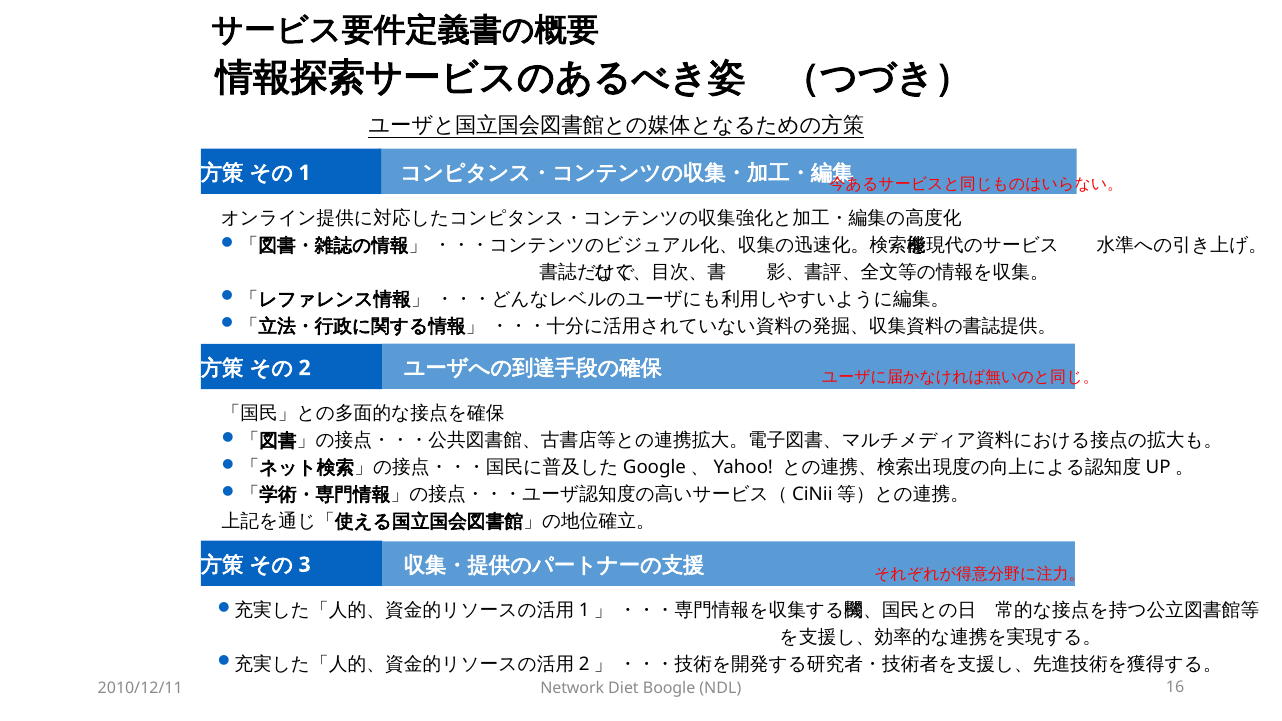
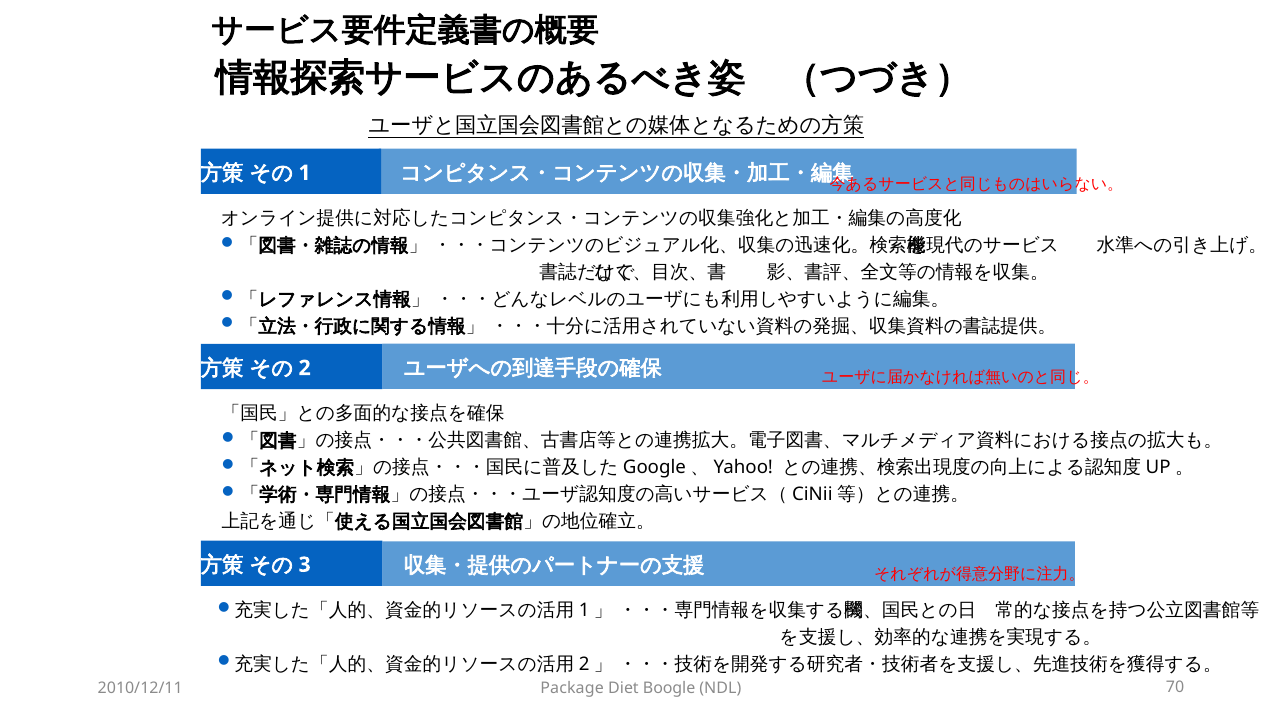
Network: Network -> Package
16: 16 -> 70
